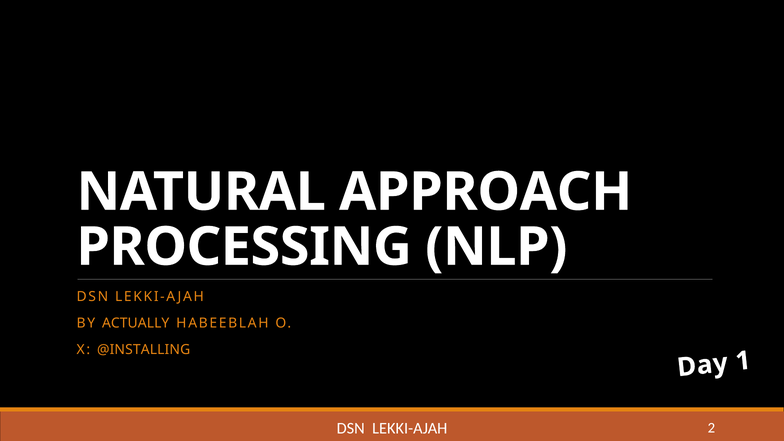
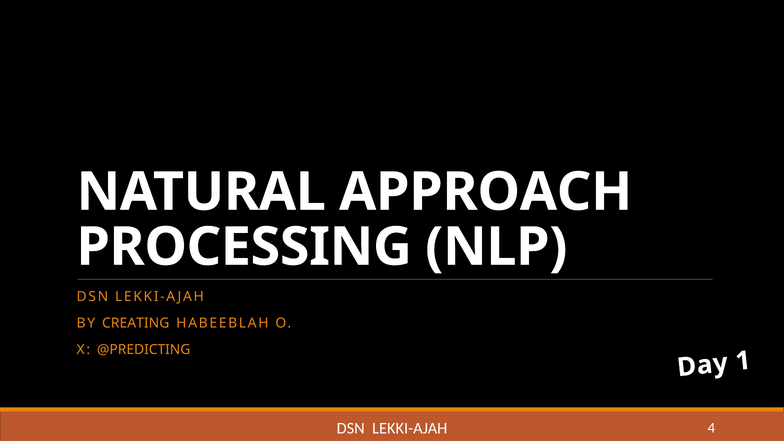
ACTUALLY: ACTUALLY -> CREATING
@INSTALLING: @INSTALLING -> @PREDICTING
2: 2 -> 4
